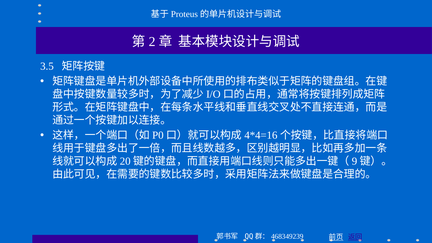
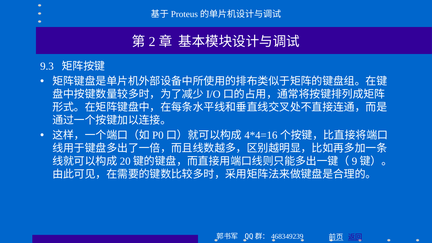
3.5: 3.5 -> 9.3
